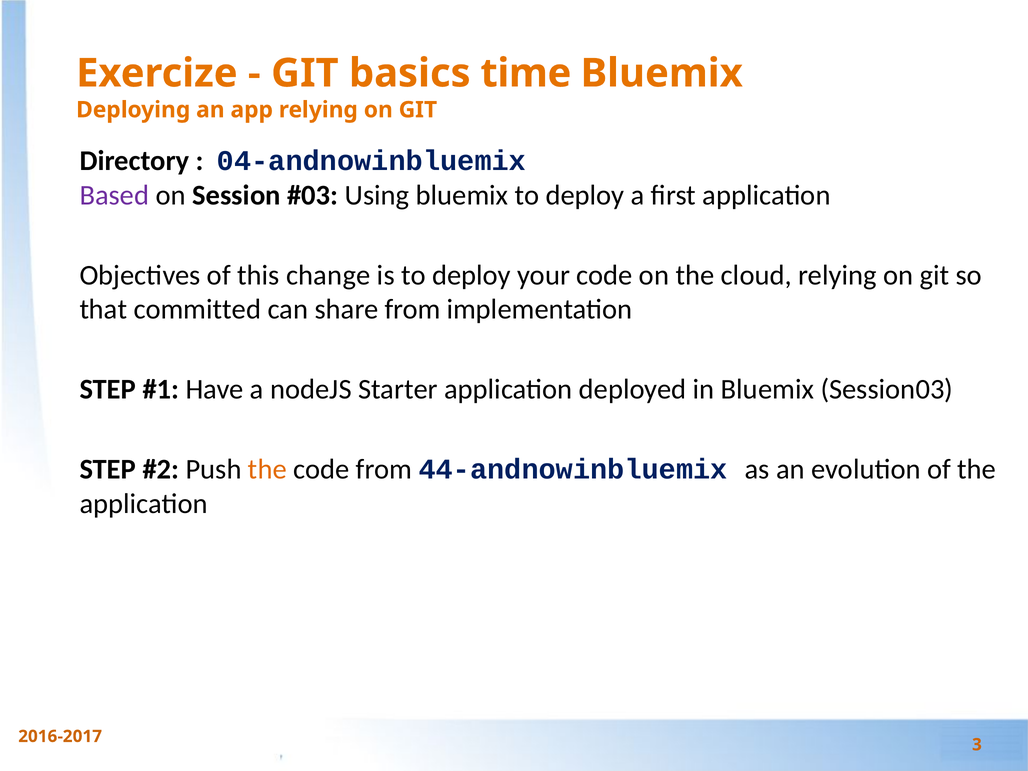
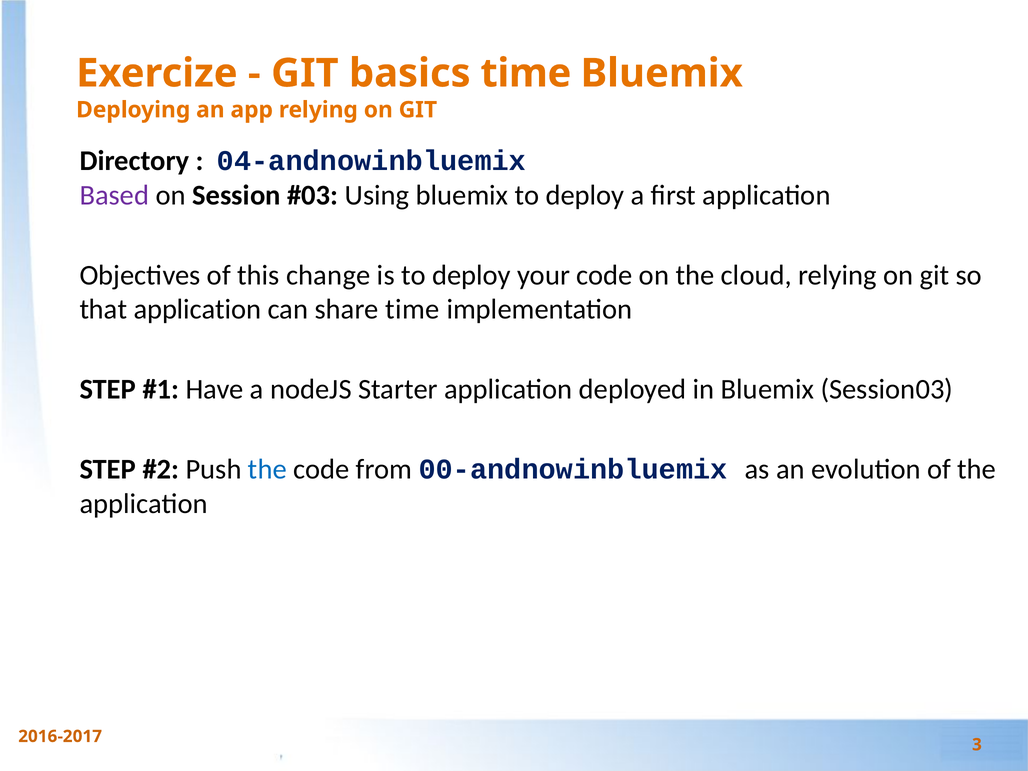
that committed: committed -> application
share from: from -> time
the at (267, 469) colour: orange -> blue
44-andnowinbluemix: 44-andnowinbluemix -> 00-andnowinbluemix
